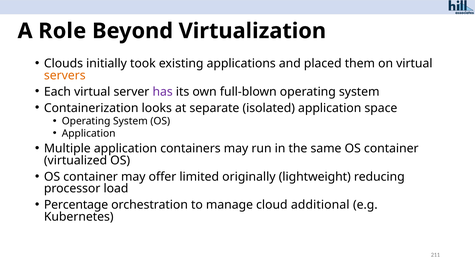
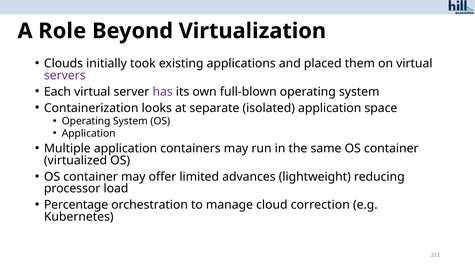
servers colour: orange -> purple
originally: originally -> advances
additional: additional -> correction
